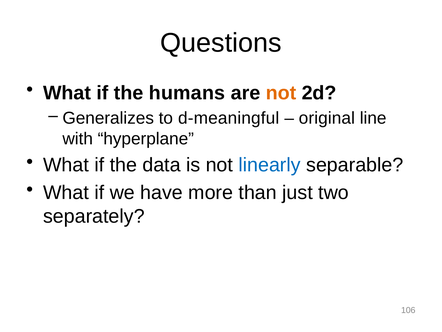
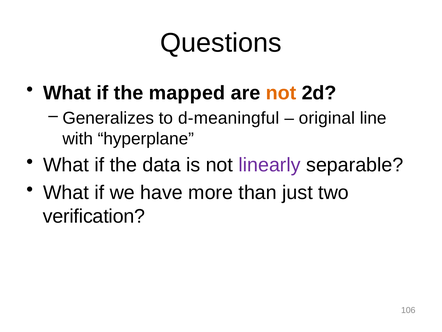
humans: humans -> mapped
linearly colour: blue -> purple
separately: separately -> verification
